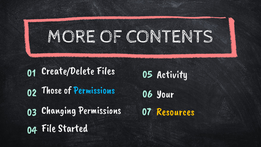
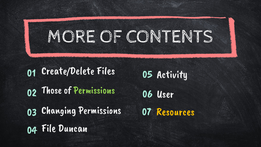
Permissions at (94, 90) colour: light blue -> light green
Your: Your -> User
Started: Started -> Duncan
